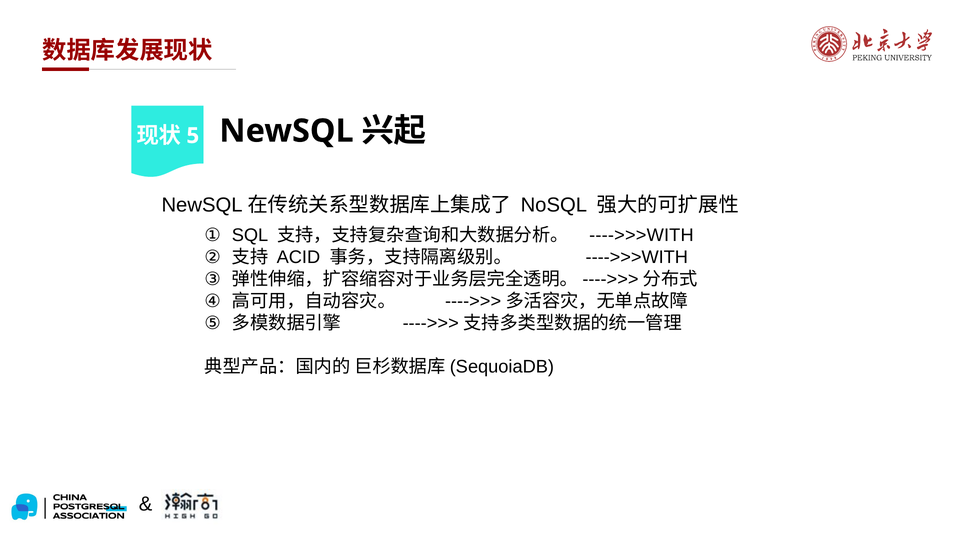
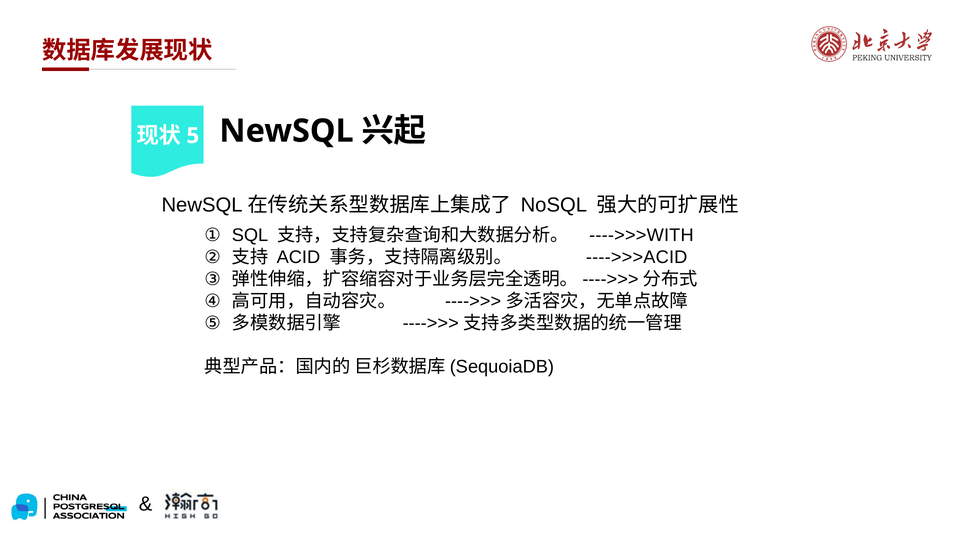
---->>>WITH at (637, 257): ---->>>WITH -> ---->>>ACID
